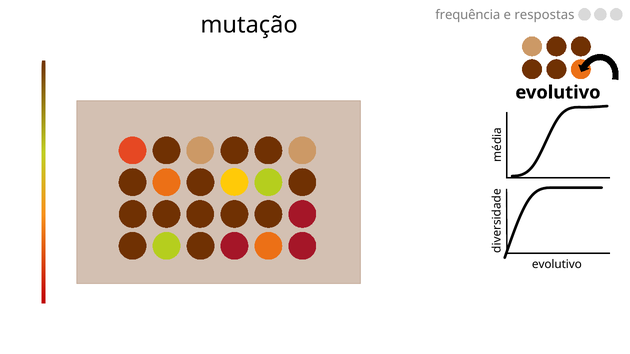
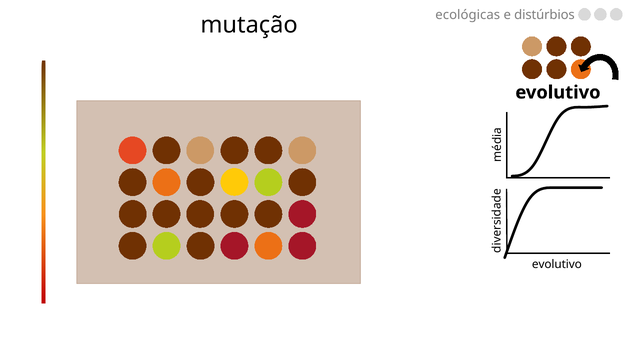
frequência: frequência -> ecológicas
respostas: respostas -> distúrbios
